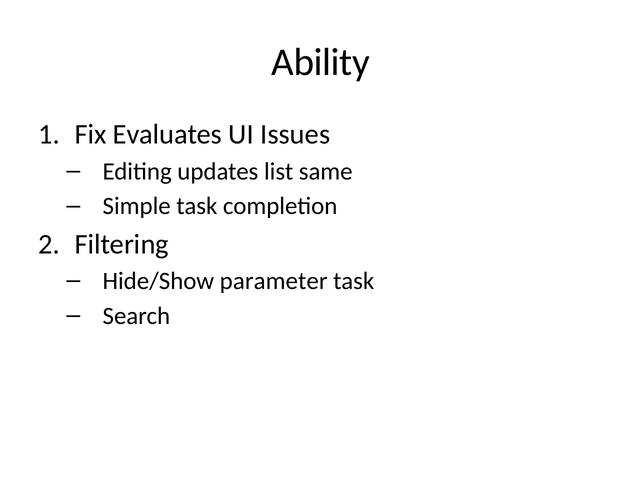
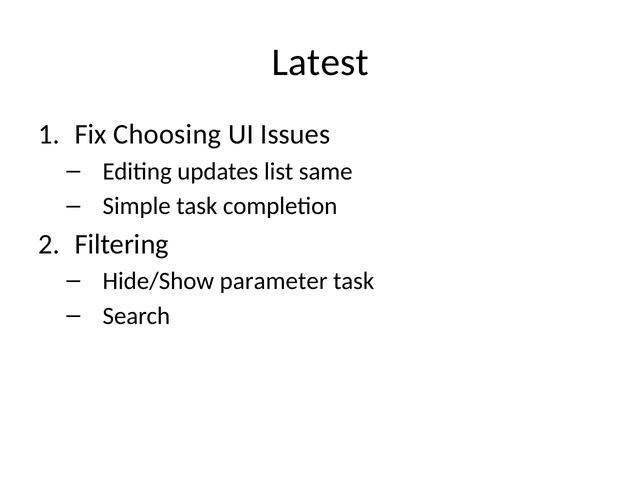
Ability: Ability -> Latest
Evaluates: Evaluates -> Choosing
